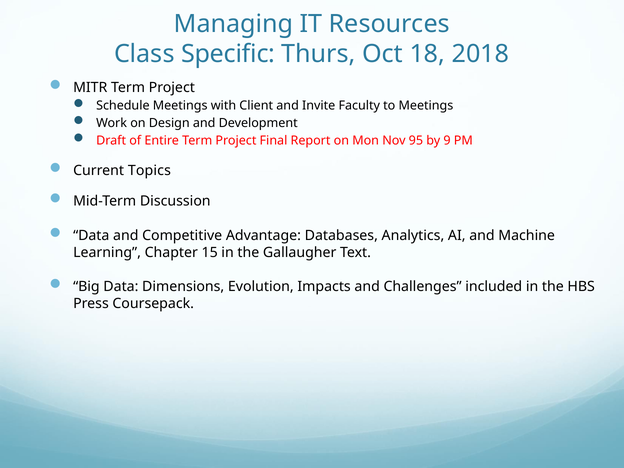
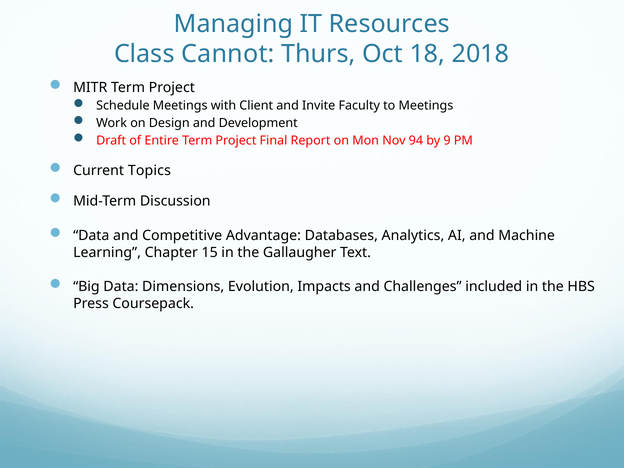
Specific: Specific -> Cannot
95: 95 -> 94
